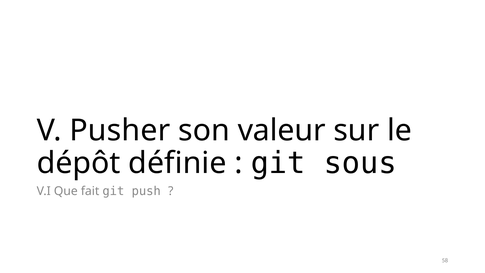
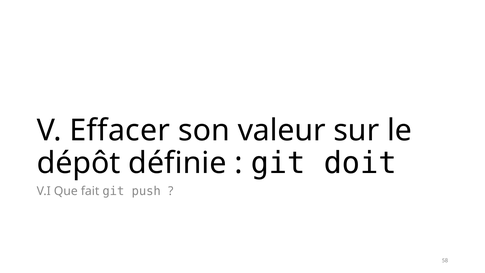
Pusher: Pusher -> Effacer
sous: sous -> doit
